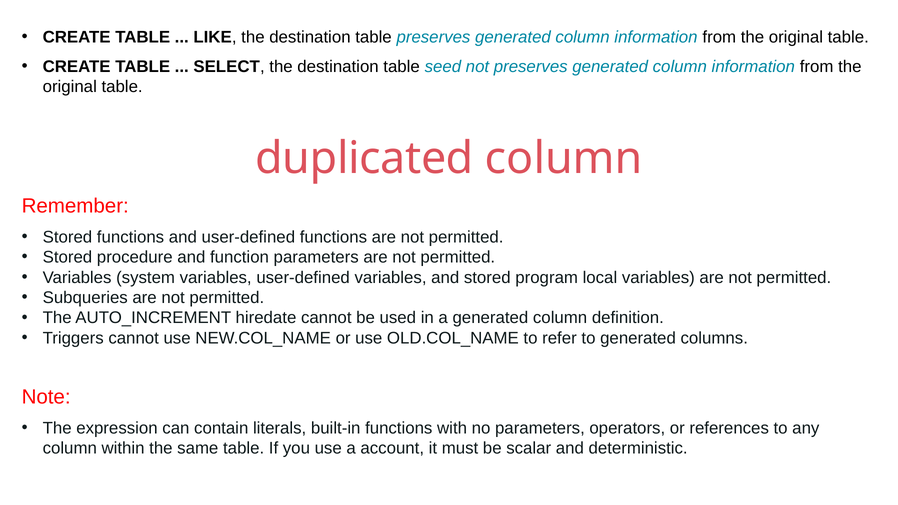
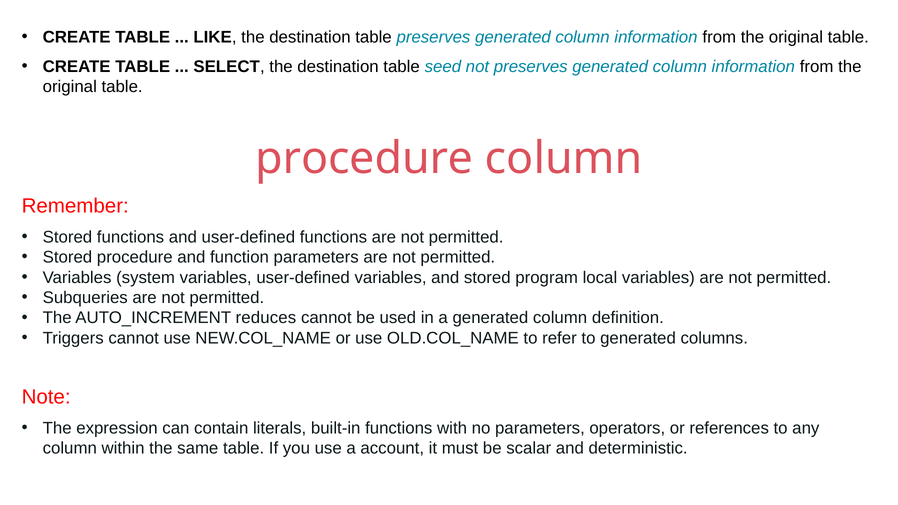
duplicated at (364, 159): duplicated -> procedure
hiredate: hiredate -> reduces
